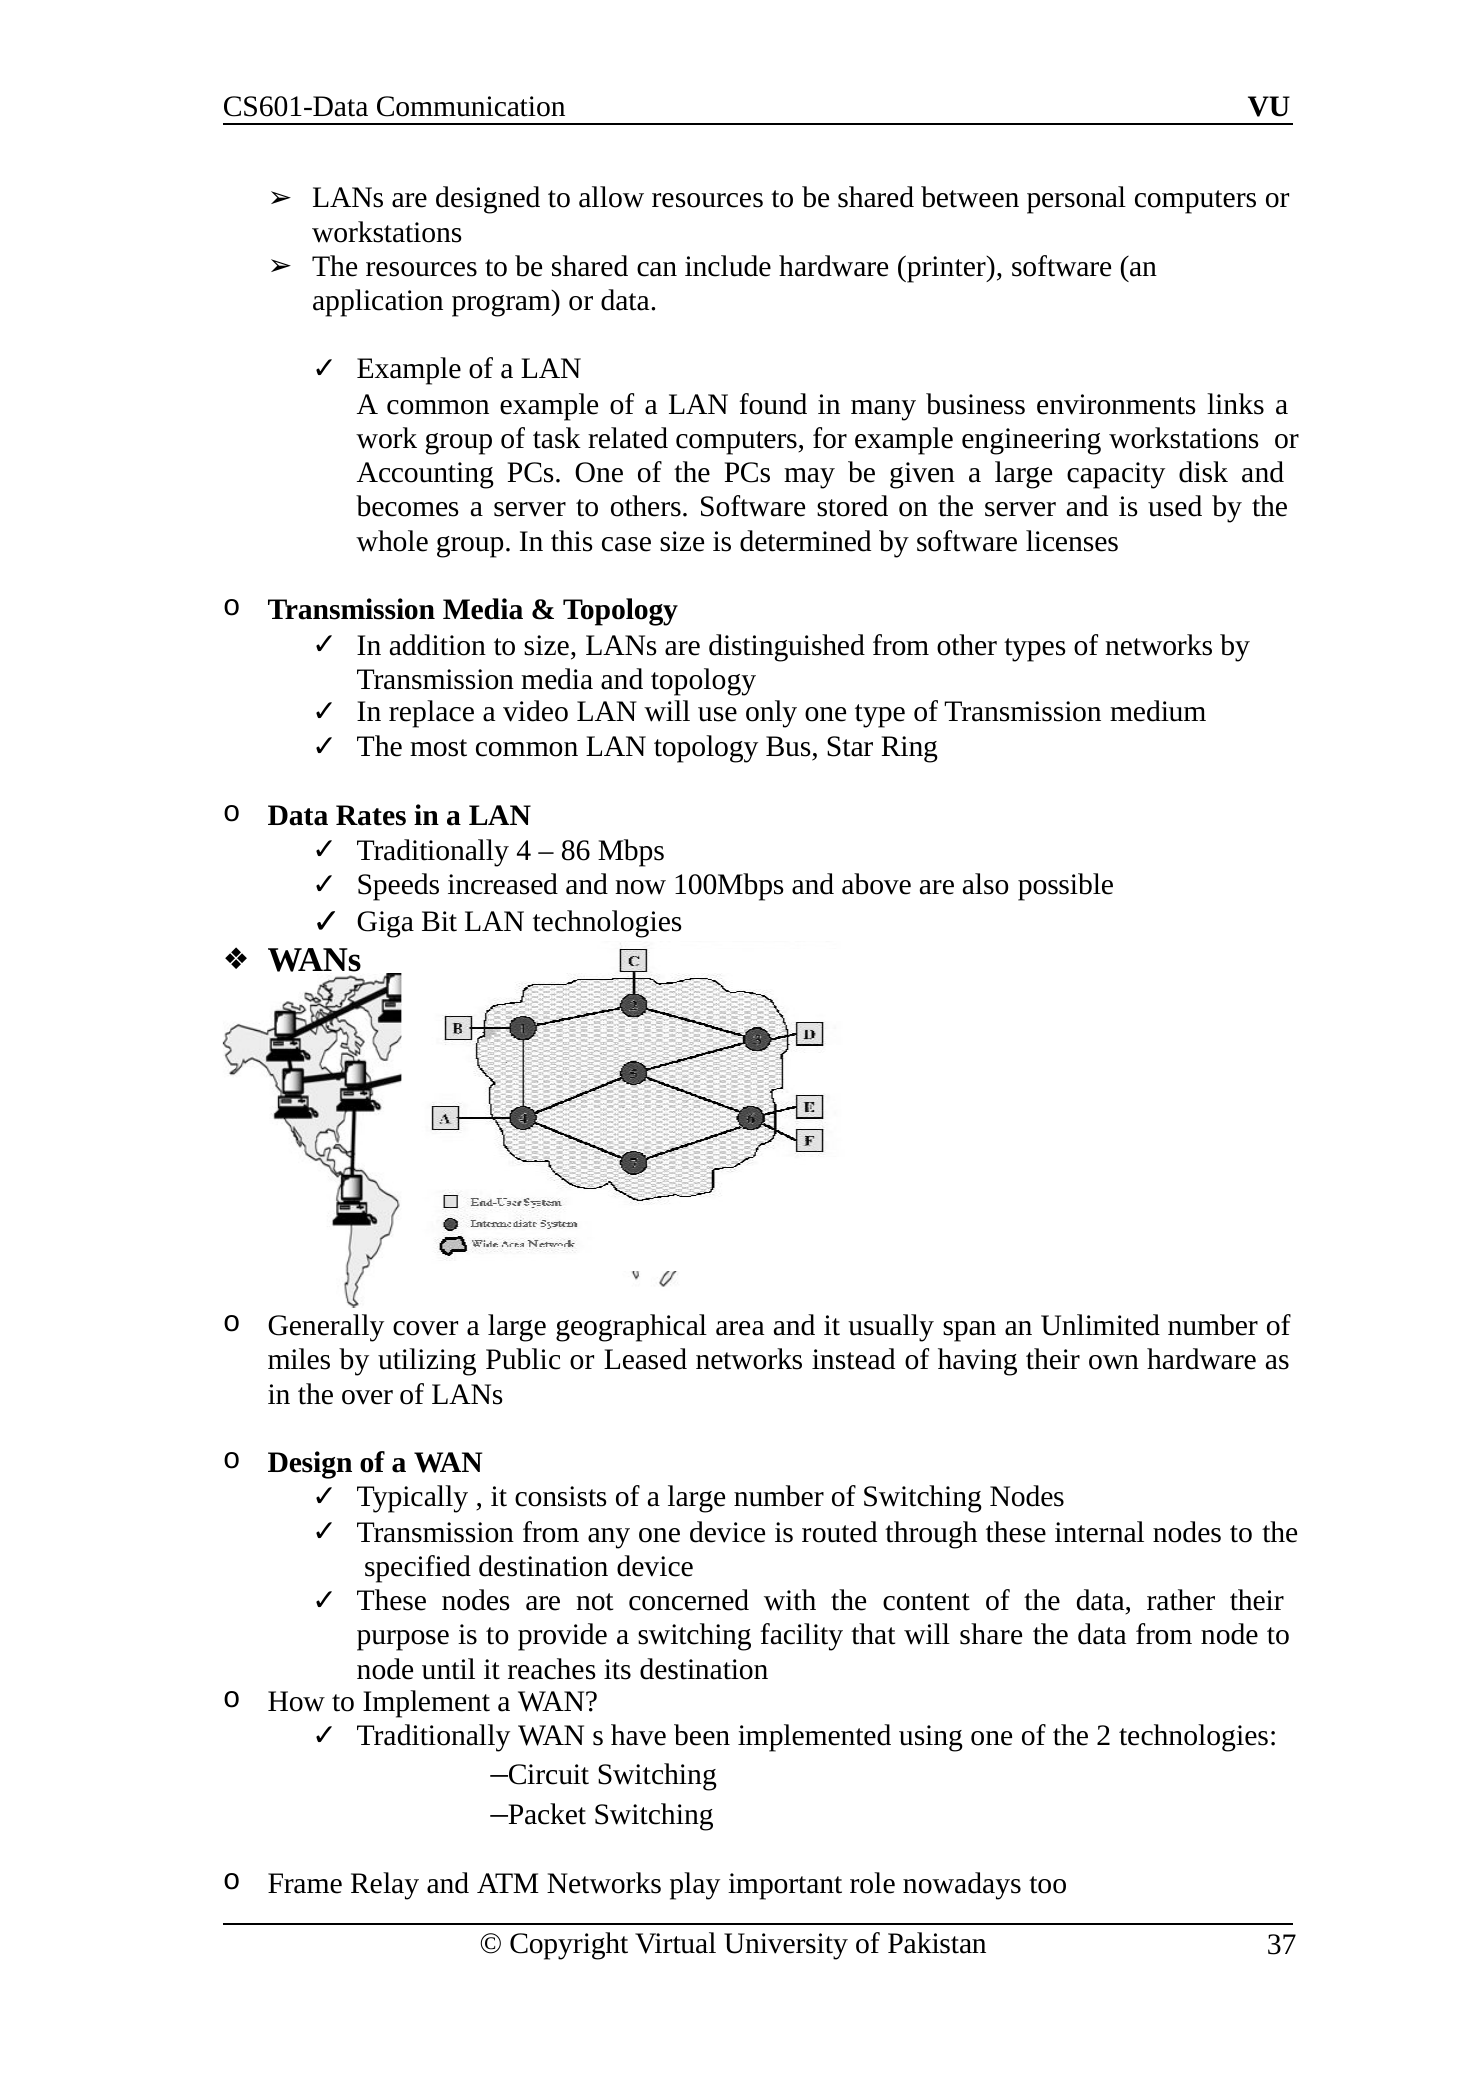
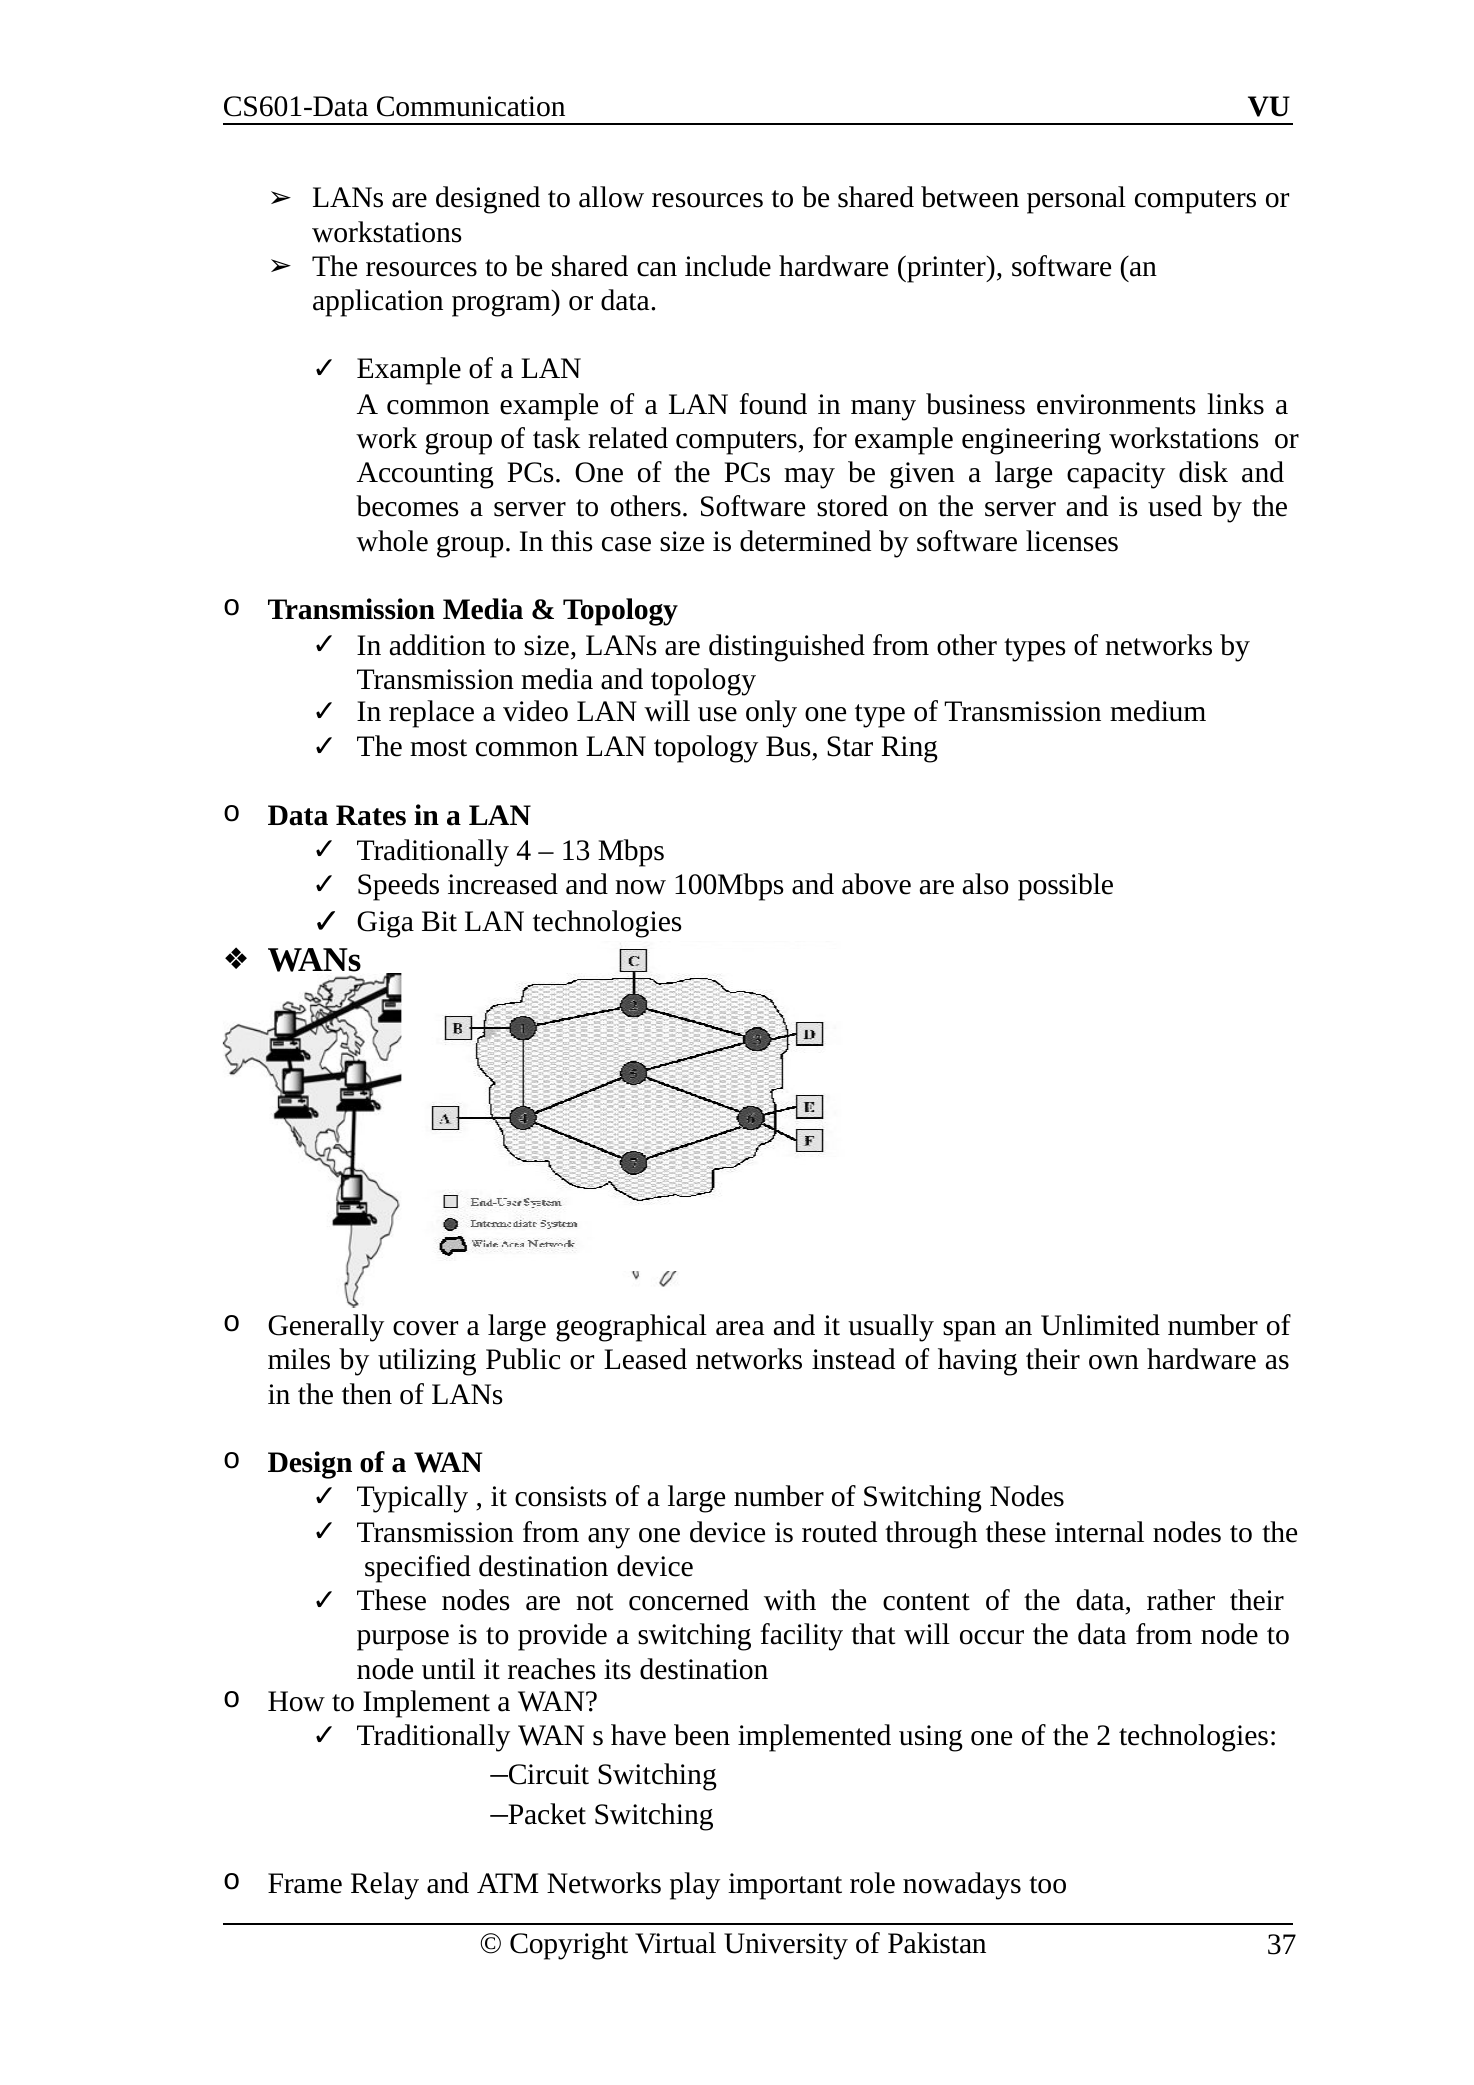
86: 86 -> 13
over: over -> then
share: share -> occur
